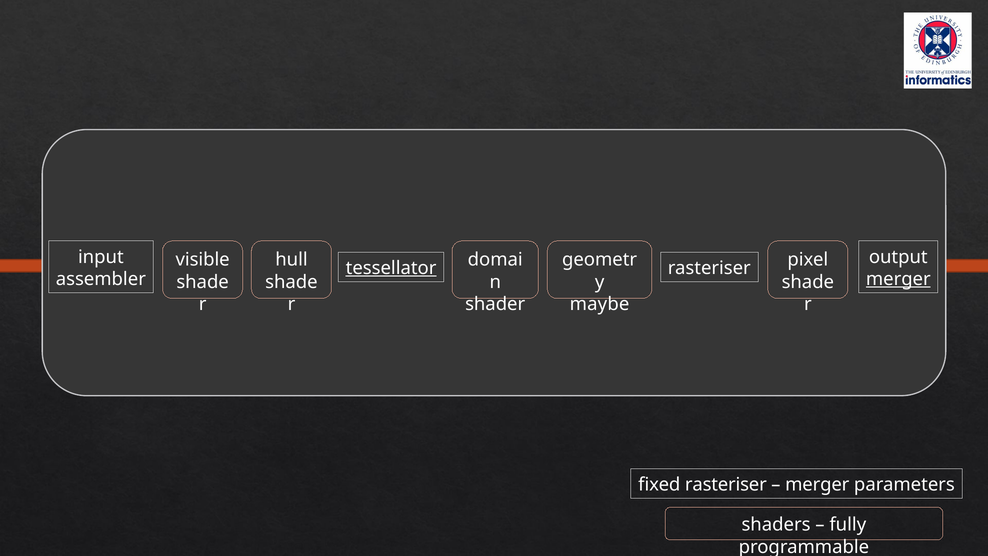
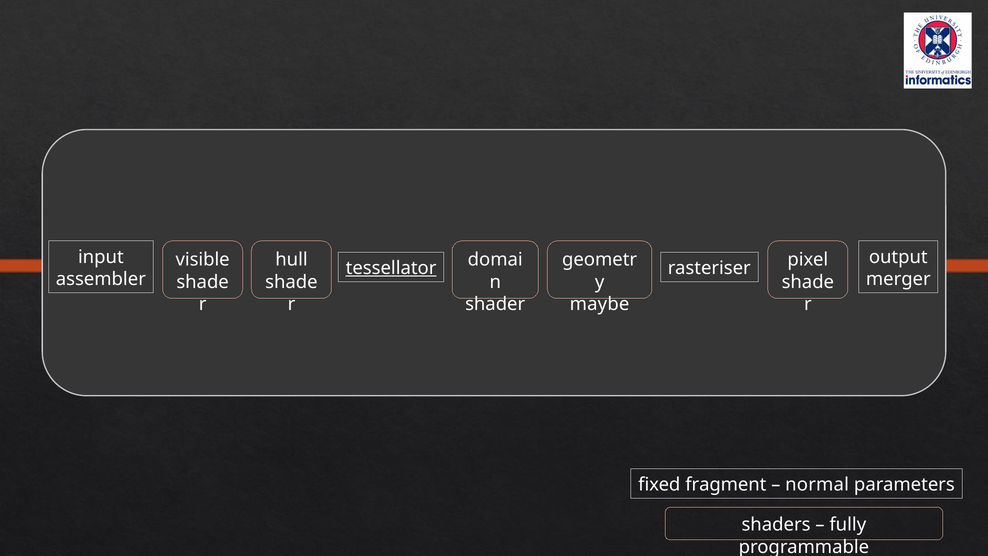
merger at (898, 279) underline: present -> none
fixed rasteriser: rasteriser -> fragment
merger at (817, 485): merger -> normal
